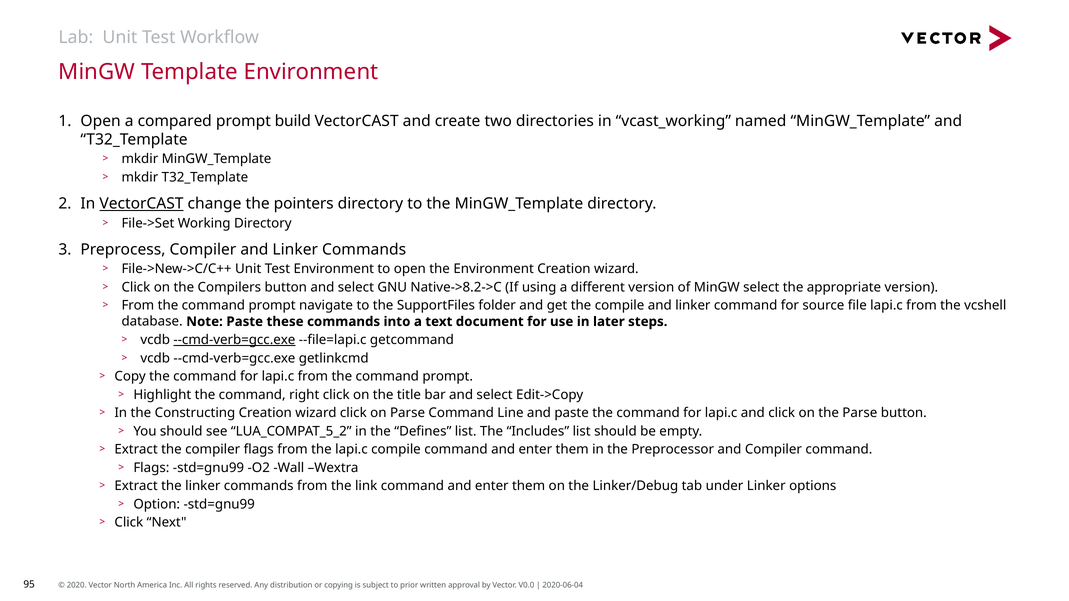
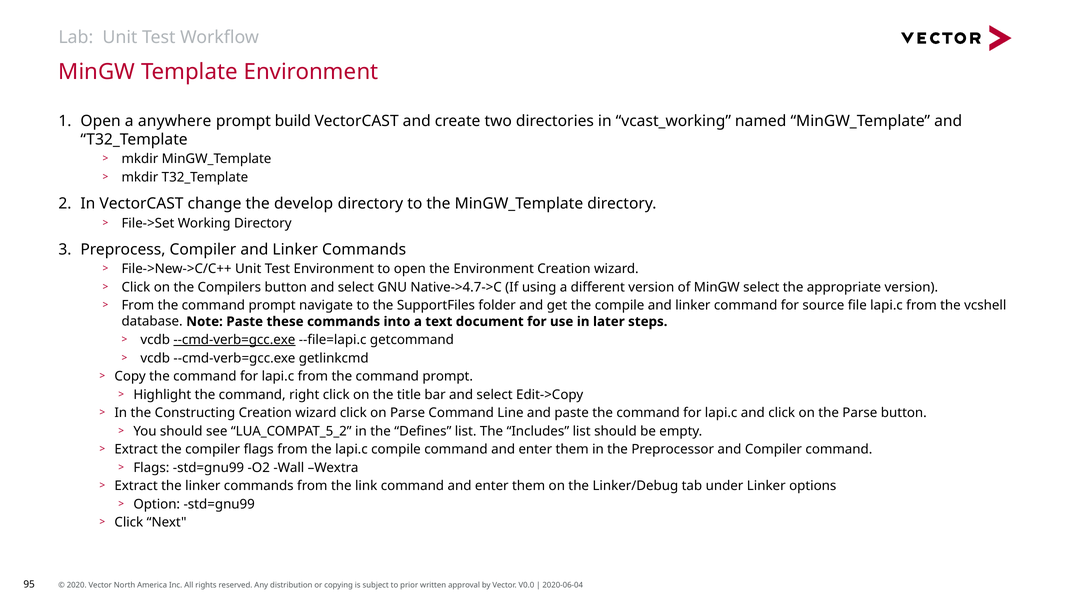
compared: compared -> anywhere
VectorCAST at (141, 204) underline: present -> none
pointers: pointers -> develop
Native->8.2->C: Native->8.2->C -> Native->4.7->C
